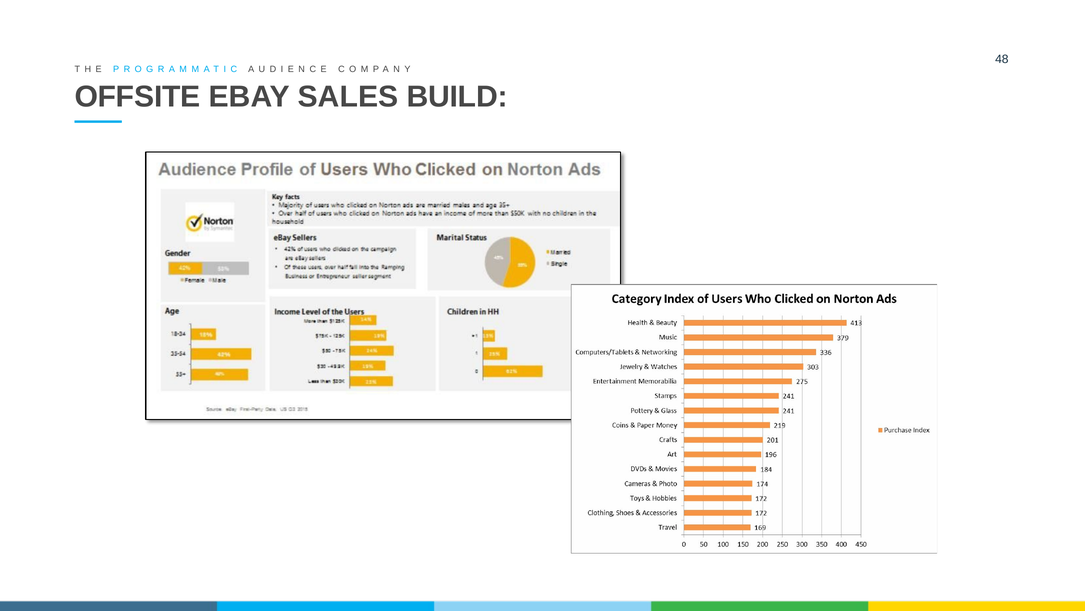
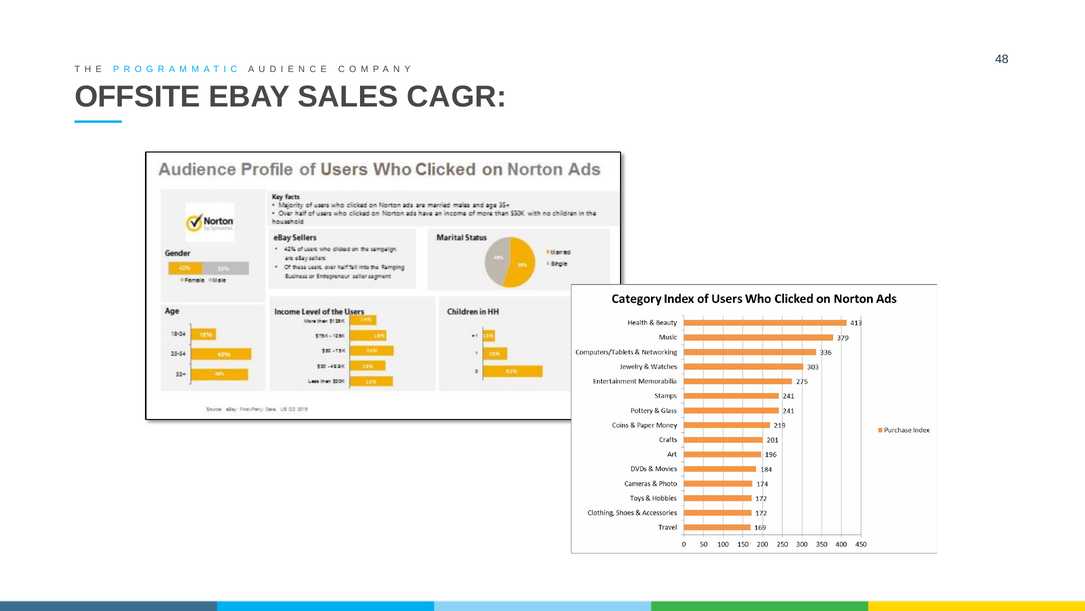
BUILD: BUILD -> CAGR
